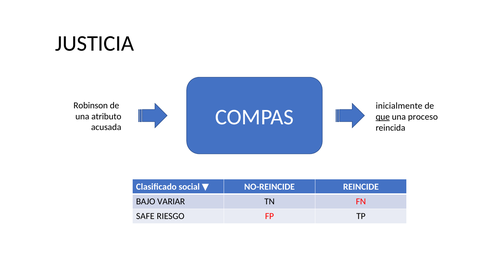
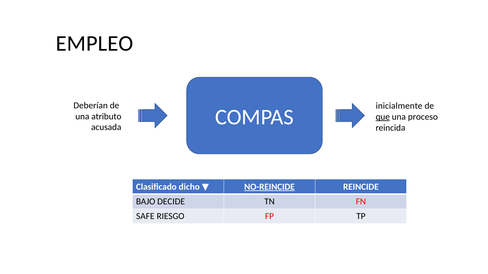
JUSTICIA: JUSTICIA -> EMPLEO
Robinson: Robinson -> Deberían
social: social -> dicho
NO-REINCIDE underline: none -> present
VARIAR: VARIAR -> DECIDE
